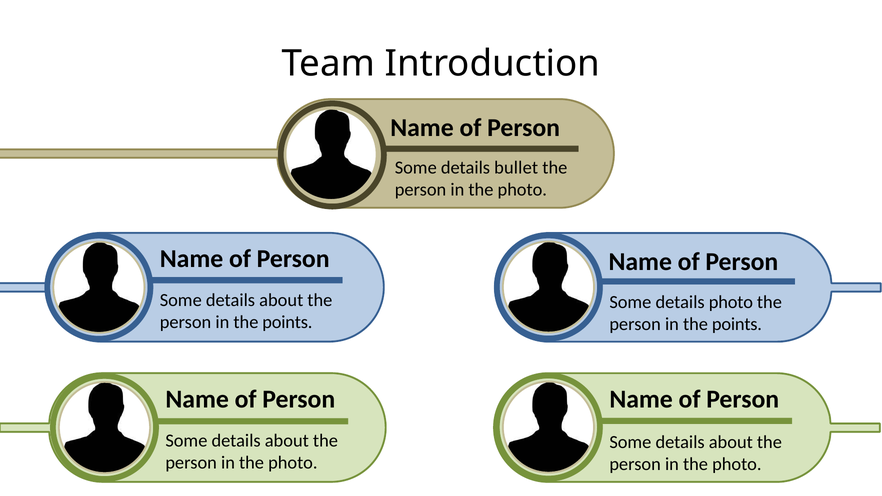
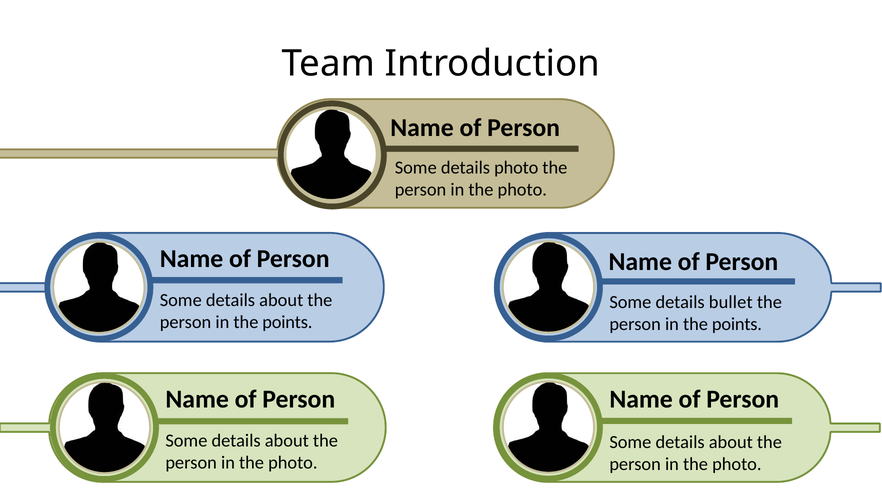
details bullet: bullet -> photo
details photo: photo -> bullet
